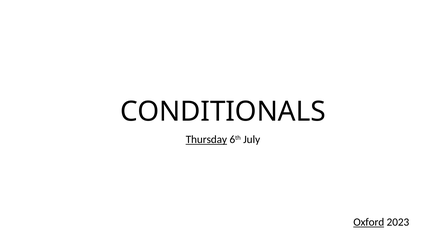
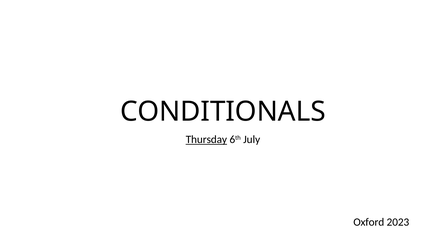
Oxford underline: present -> none
